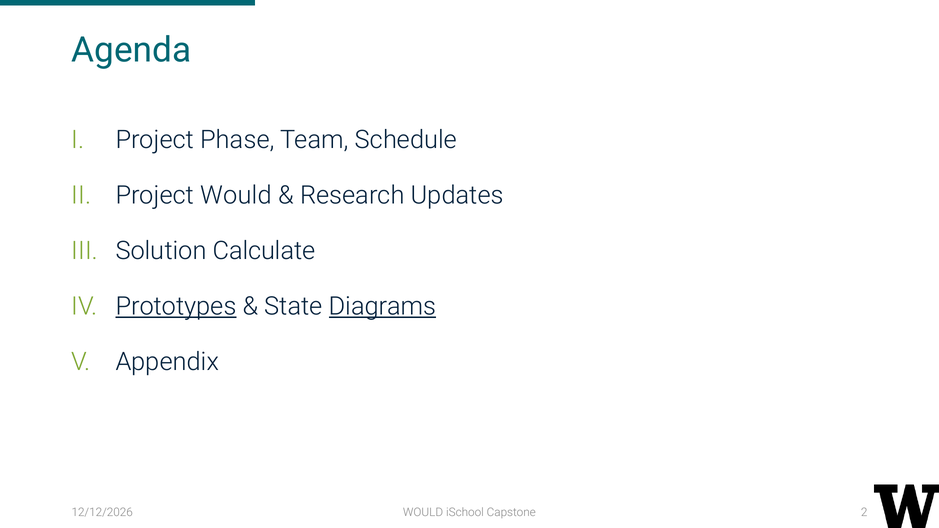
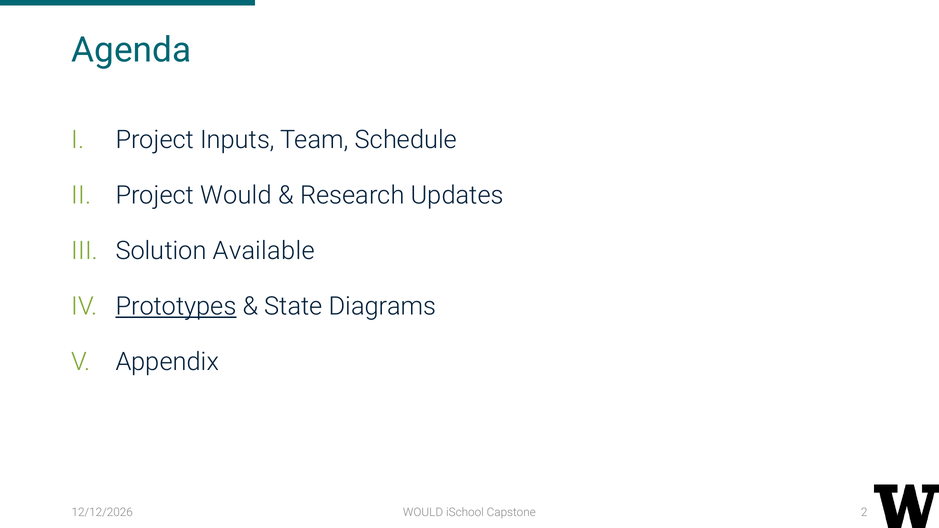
Phase: Phase -> Inputs
Calculate: Calculate -> Available
Diagrams underline: present -> none
